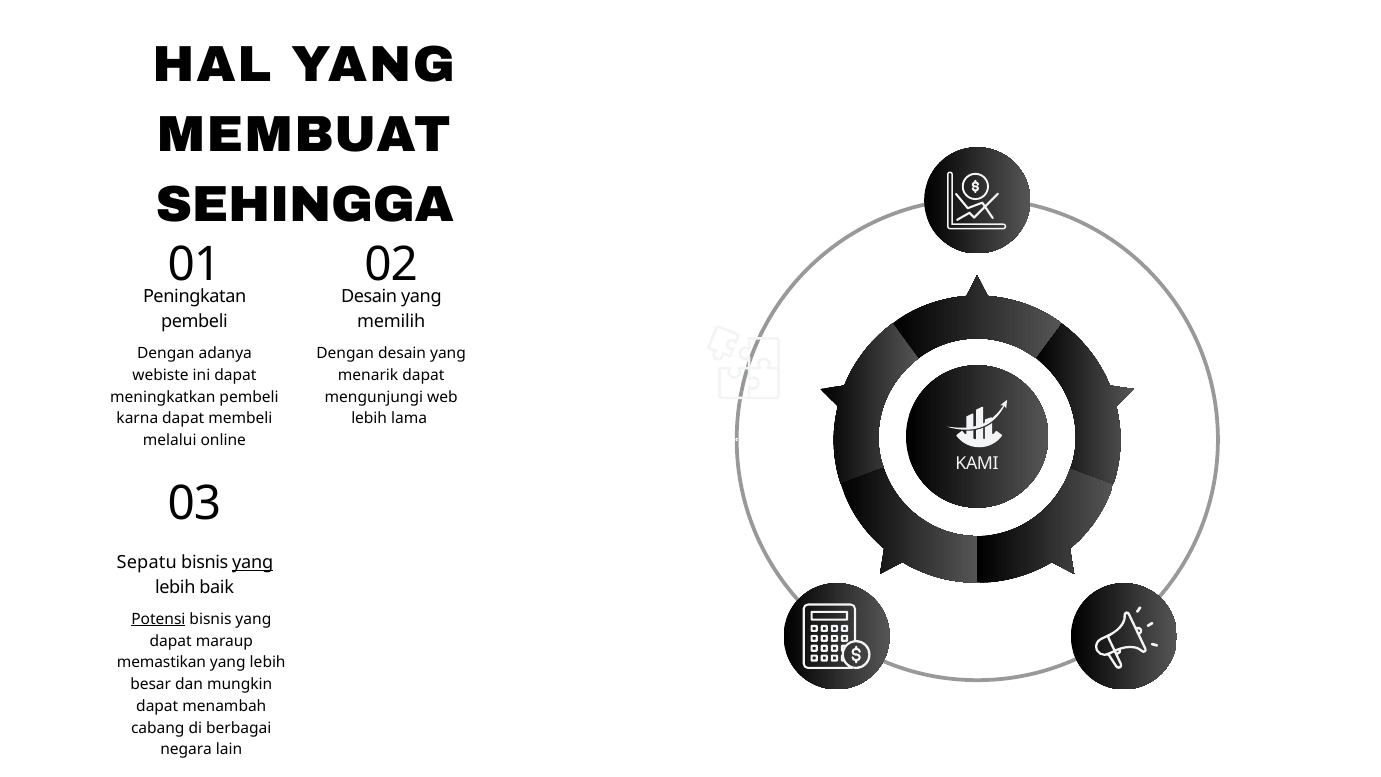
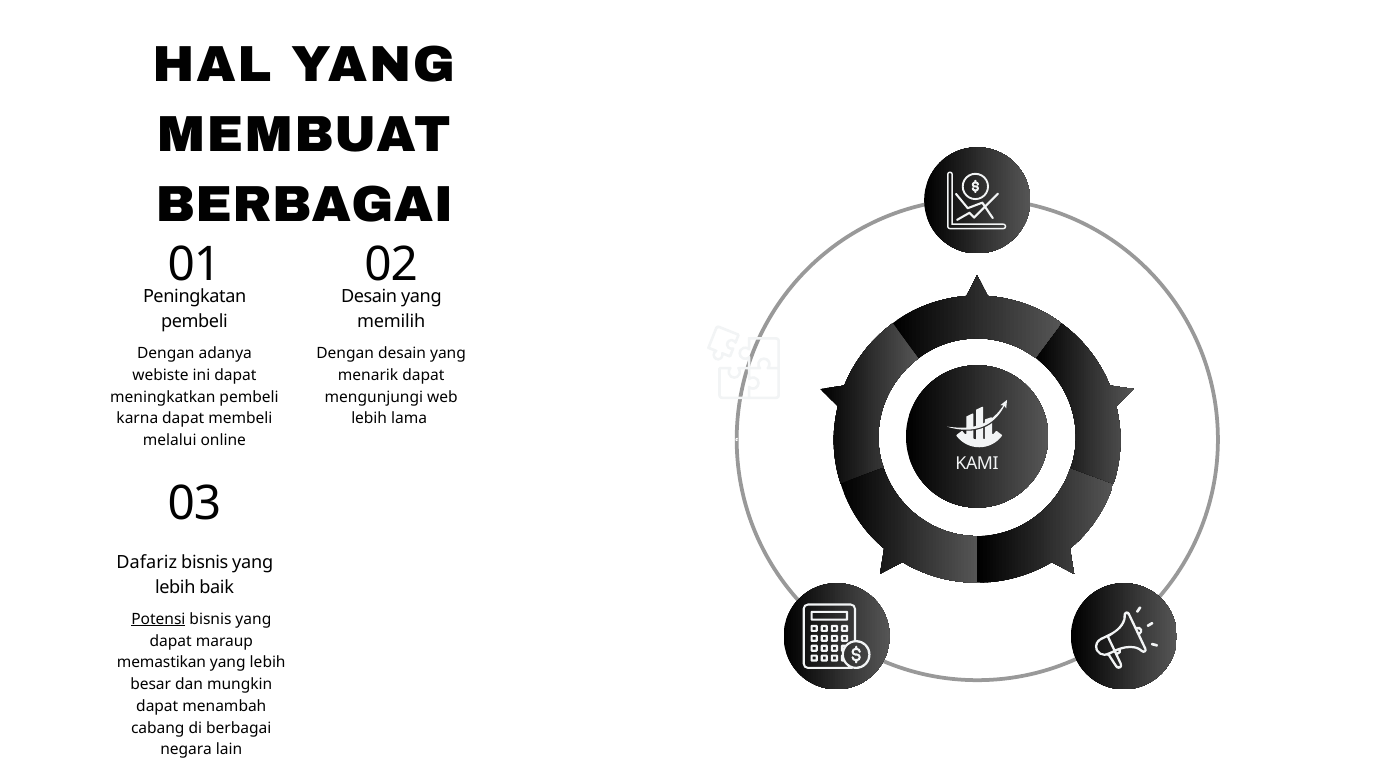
SEHINGGA at (305, 205): SEHINGGA -> BERBAGAI
Sepatu: Sepatu -> Dafariz
yang at (253, 562) underline: present -> none
